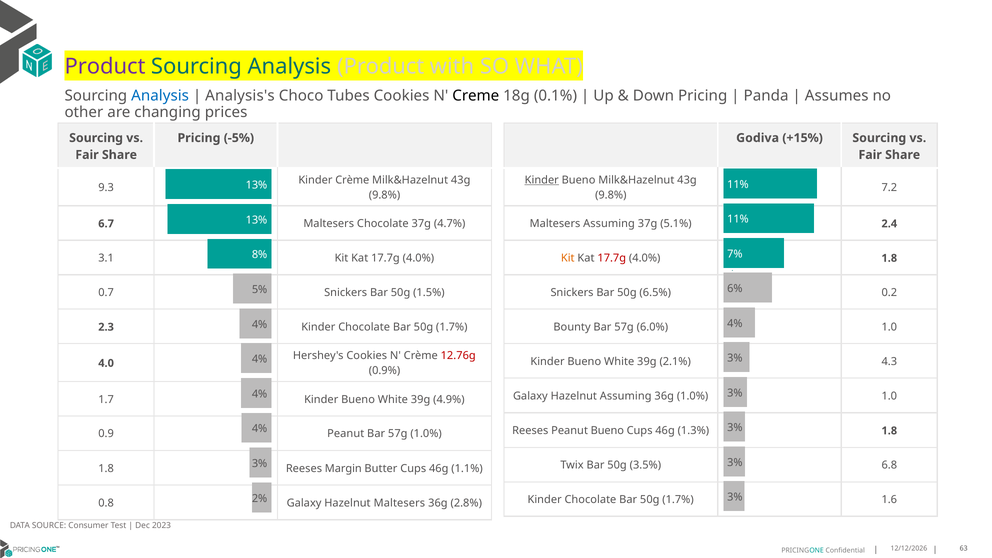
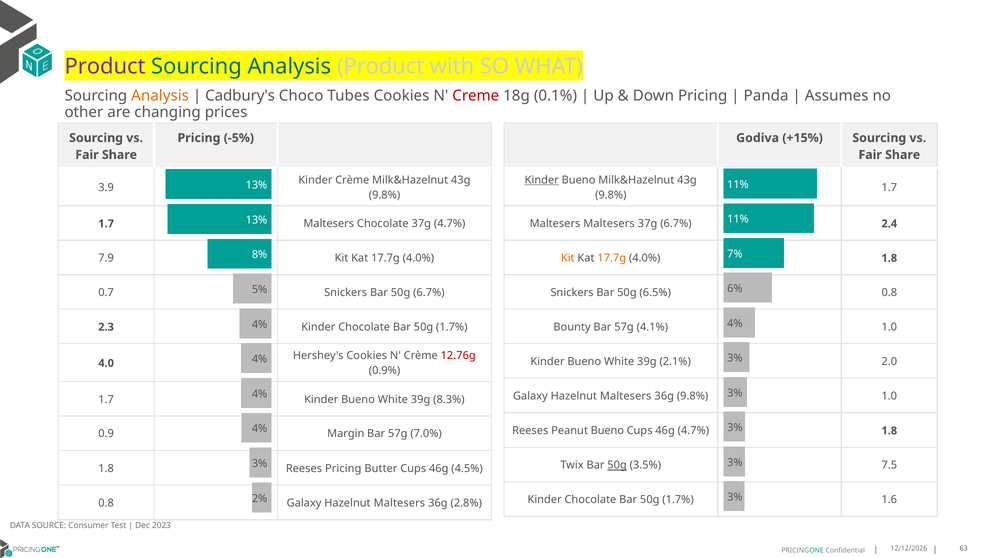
Analysis at (160, 96) colour: blue -> orange
Analysis's: Analysis's -> Cadbury's
Creme colour: black -> red
9.3: 9.3 -> 3.9
7.2 at (889, 188): 7.2 -> 1.7
Maltesers Assuming: Assuming -> Maltesers
37g 5.1%: 5.1% -> 6.7%
6.7 at (106, 224): 6.7 -> 1.7
3.1: 3.1 -> 7.9
17.7g at (612, 258) colour: red -> orange
50g 1.5%: 1.5% -> 6.7%
6.5% 0.2: 0.2 -> 0.8
6.0%: 6.0% -> 4.1%
4.3: 4.3 -> 2.0
Assuming at (626, 396): Assuming -> Maltesers
36g 1.0%: 1.0% -> 9.8%
4.9%: 4.9% -> 8.3%
46g 1.3%: 1.3% -> 4.7%
0.9 Peanut: Peanut -> Margin
57g 1.0%: 1.0% -> 7.0%
50g at (617, 465) underline: none -> present
6.8: 6.8 -> 7.5
Reeses Margin: Margin -> Pricing
1.1%: 1.1% -> 4.5%
